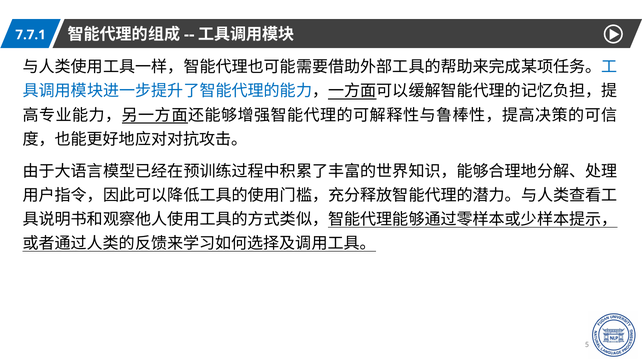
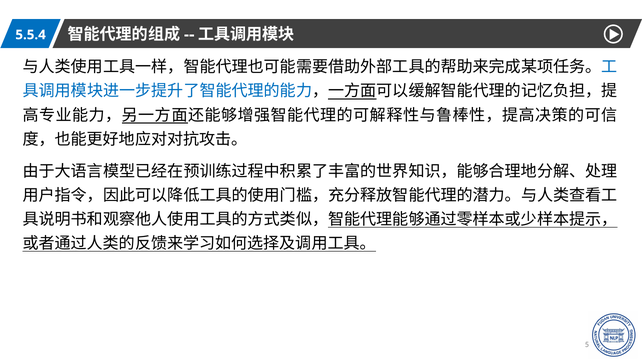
7.7.1: 7.7.1 -> 5.5.4
